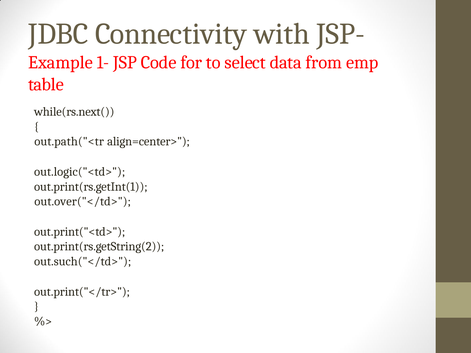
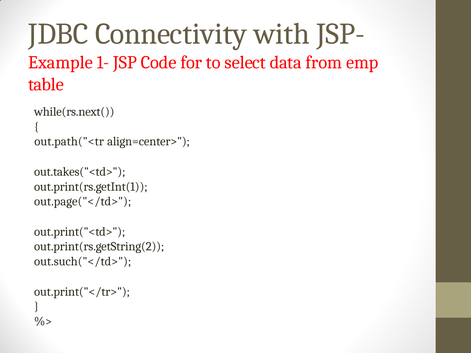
out.logic("<td>: out.logic("<td> -> out.takes("<td>
out.over("</td>: out.over("</td> -> out.page("</td>
